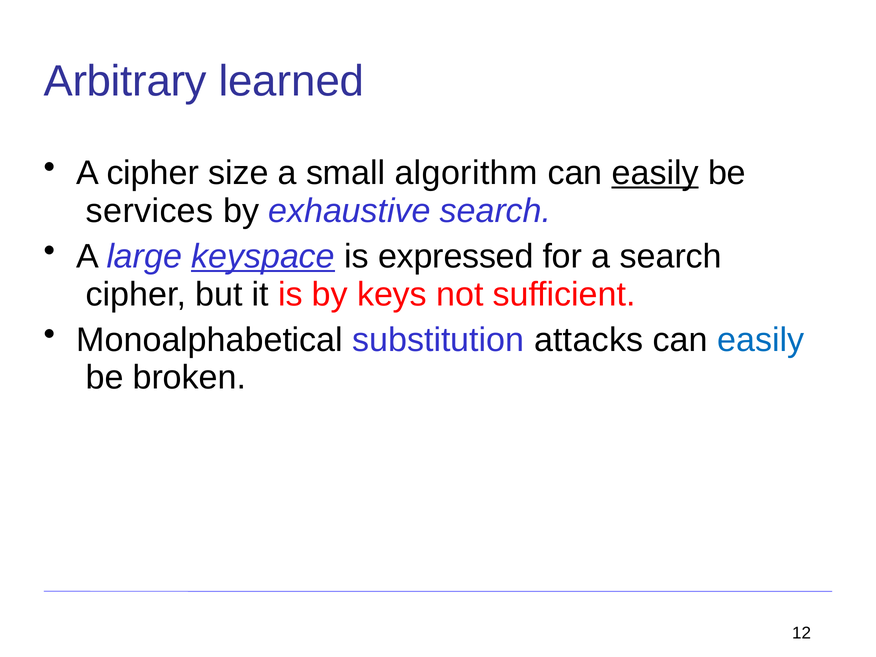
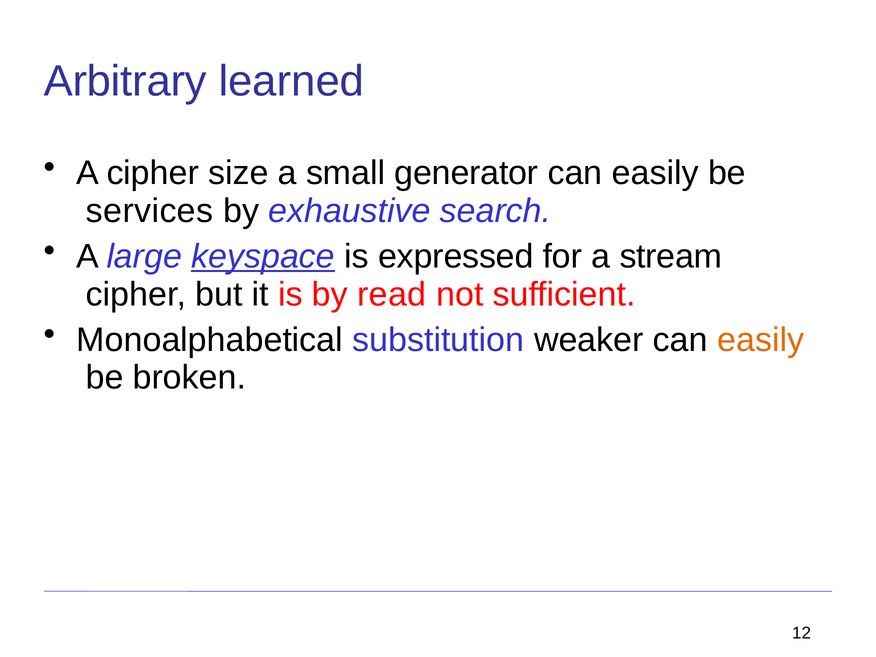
algorithm: algorithm -> generator
easily at (655, 173) underline: present -> none
a search: search -> stream
keys: keys -> read
attacks: attacks -> weaker
easily at (761, 340) colour: blue -> orange
